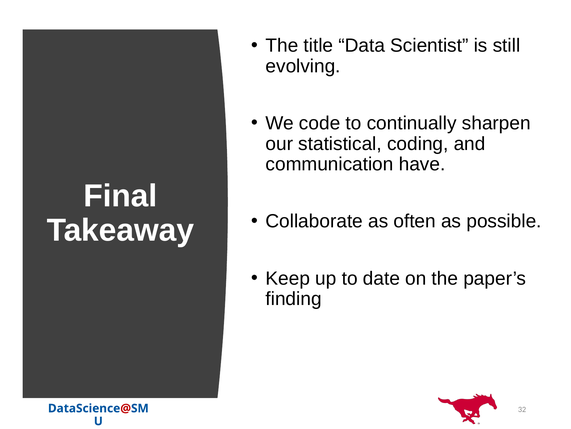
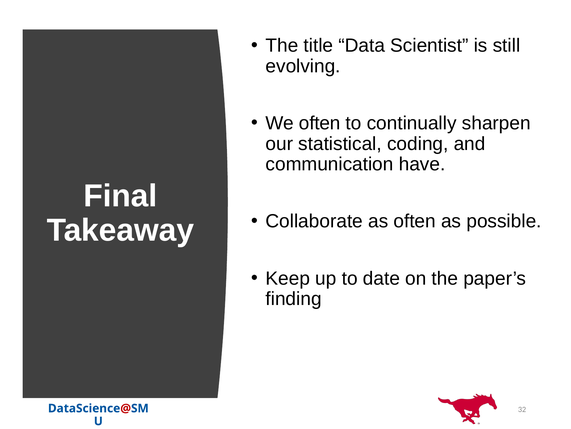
We code: code -> often
